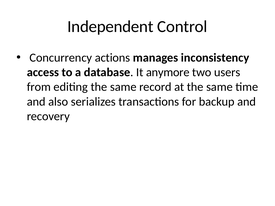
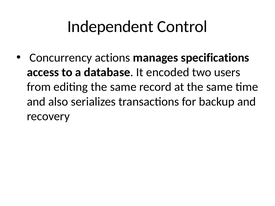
inconsistency: inconsistency -> specifications
anymore: anymore -> encoded
